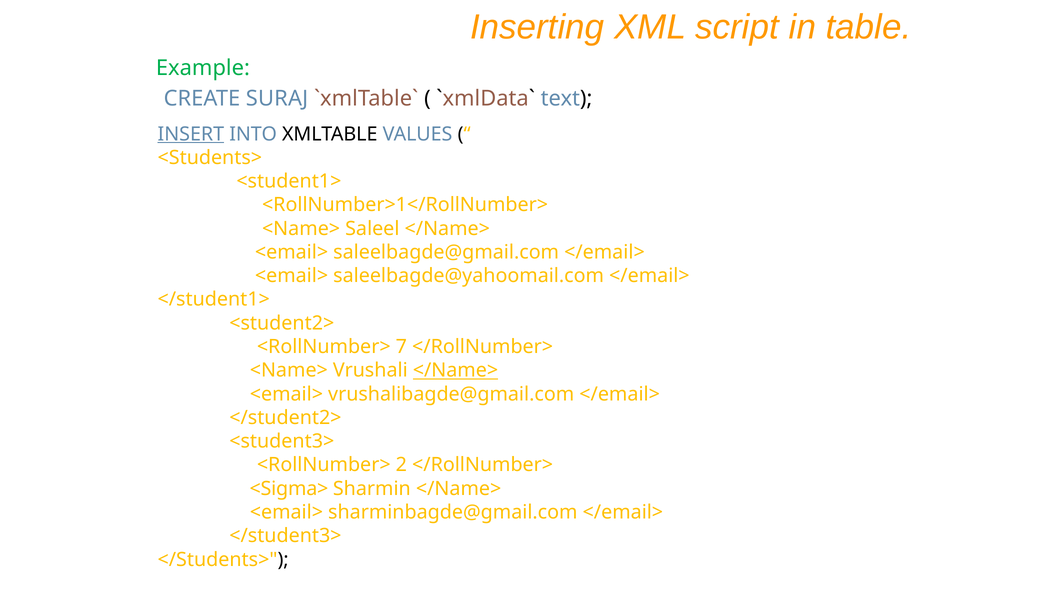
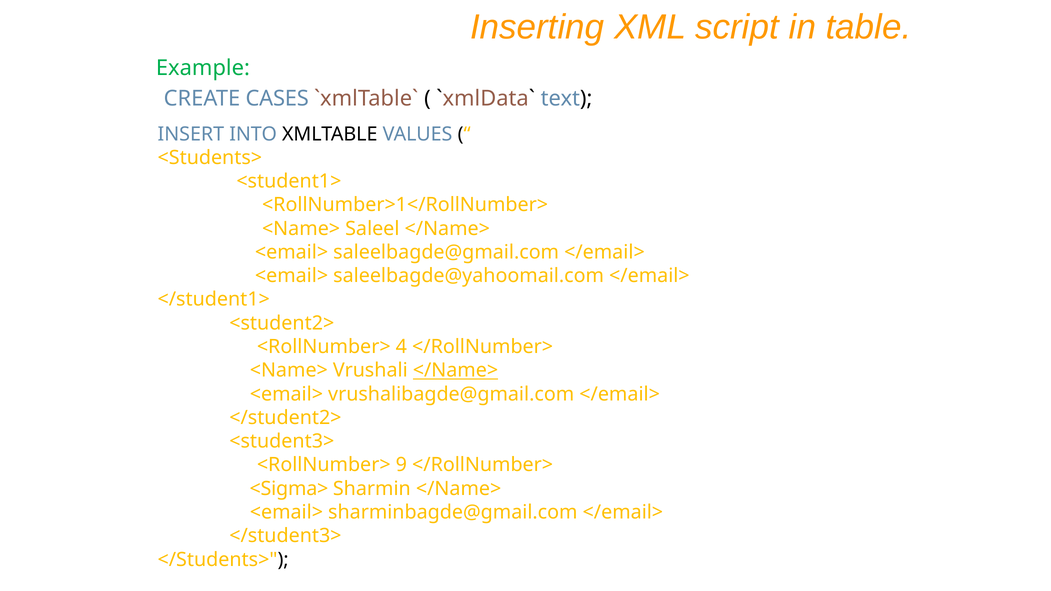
SURAJ: SURAJ -> CASES
INSERT underline: present -> none
7: 7 -> 4
2: 2 -> 9
